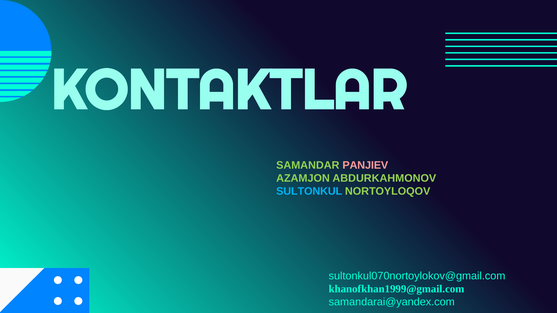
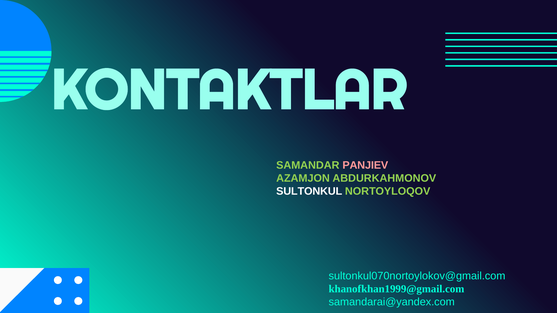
SULTONKUL colour: light blue -> white
